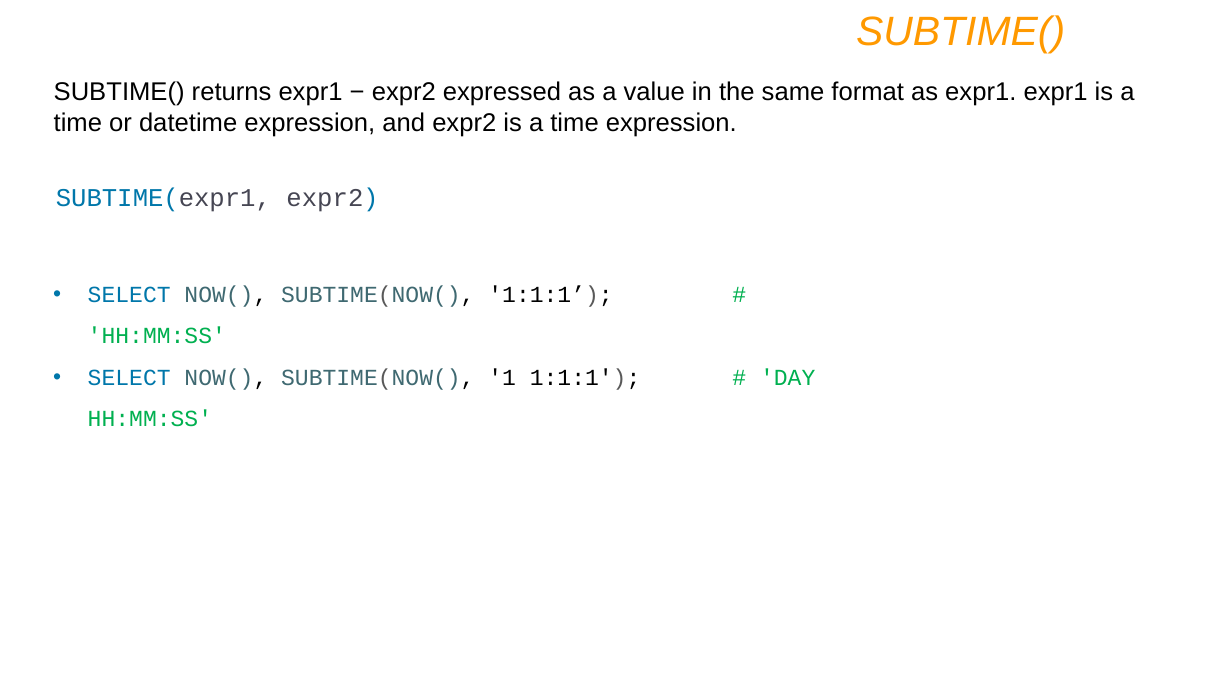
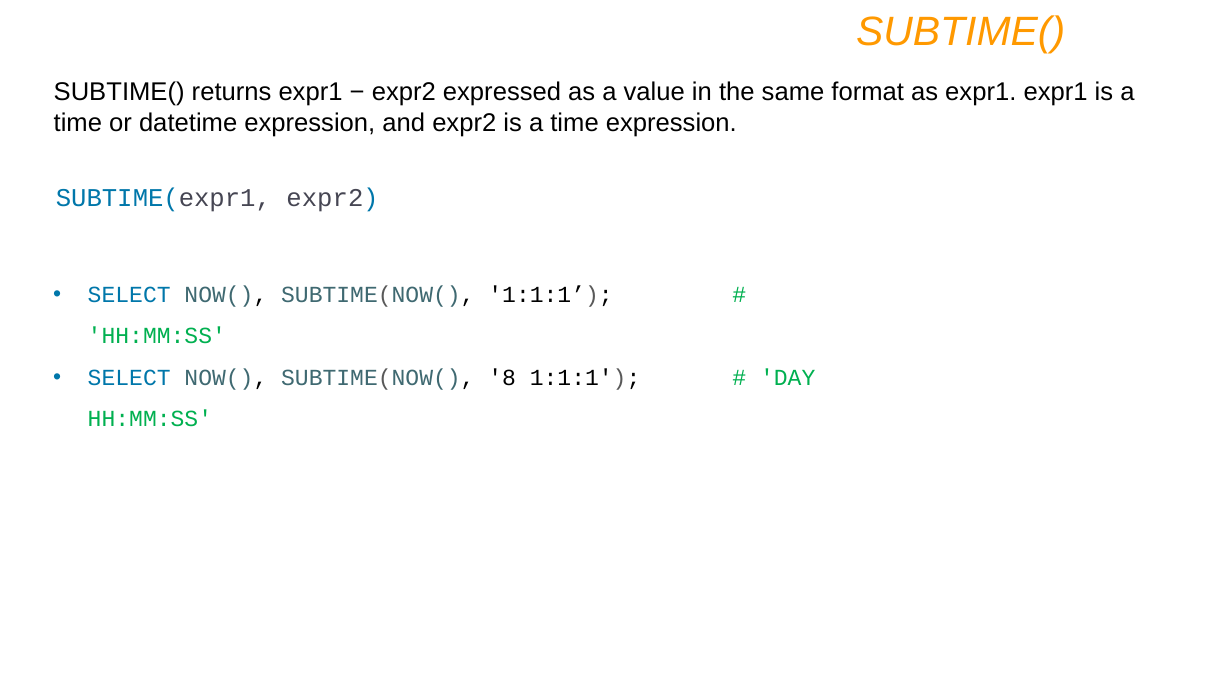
1: 1 -> 8
